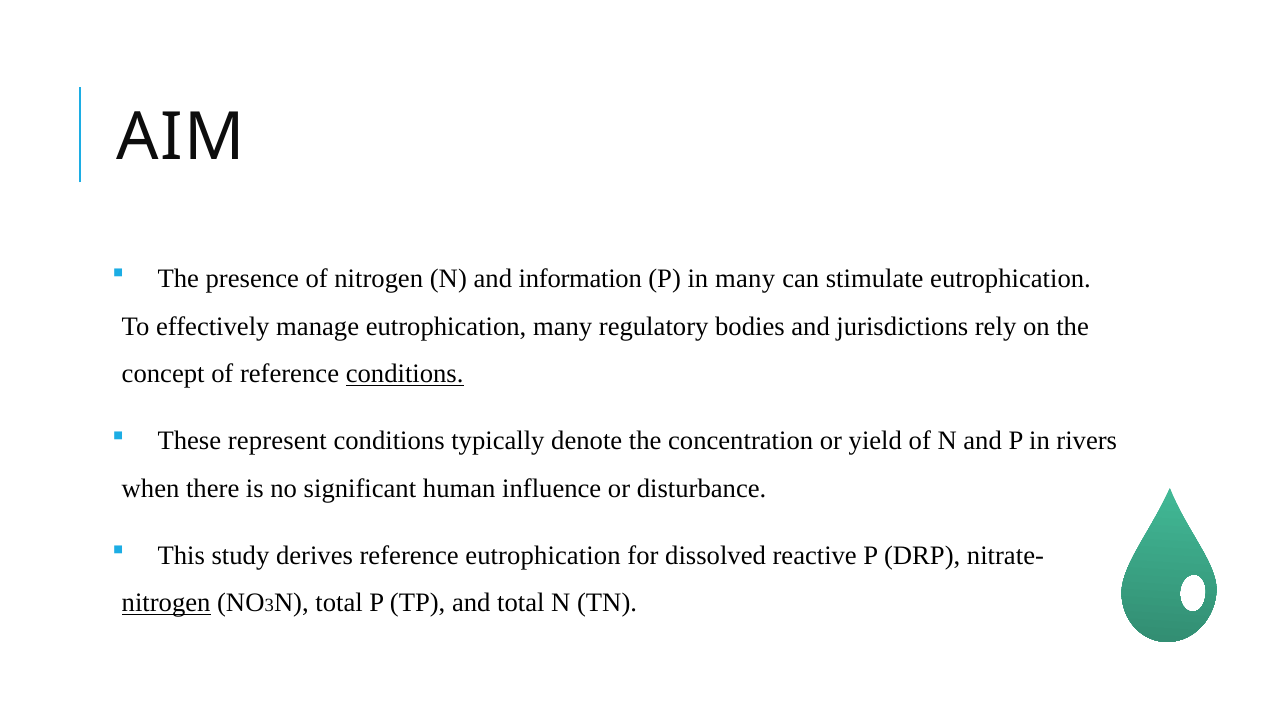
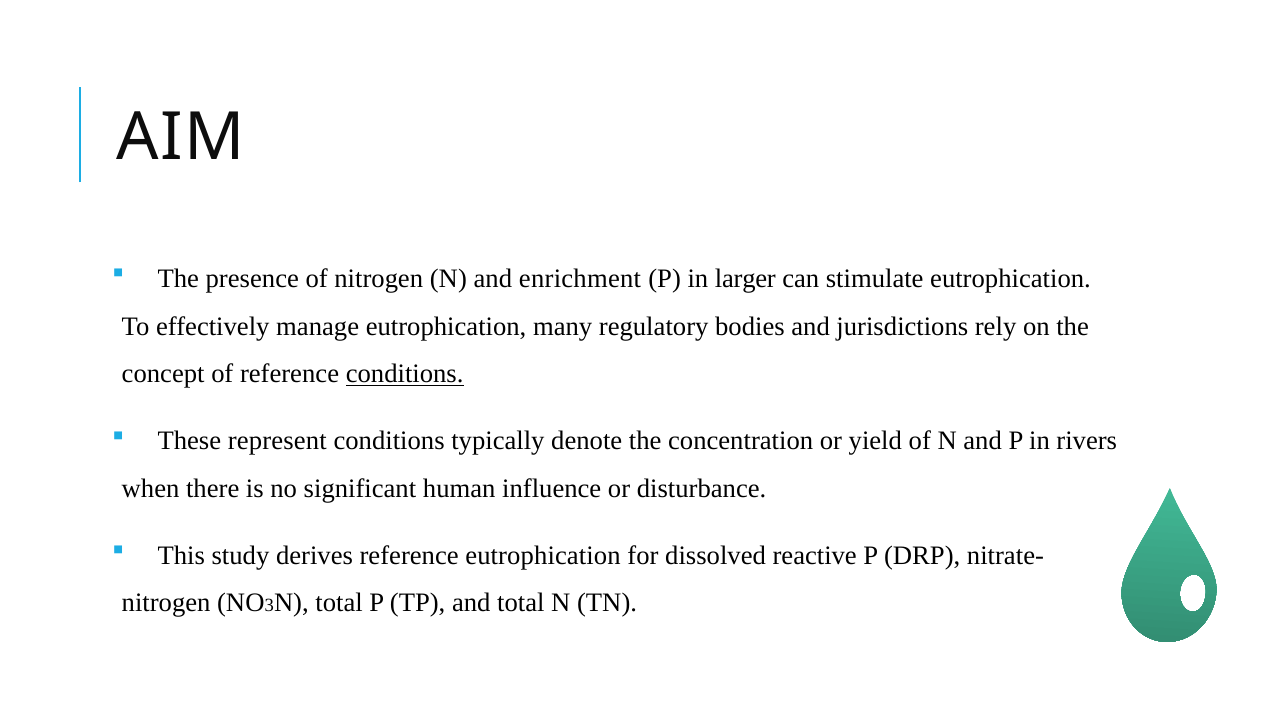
information: information -> enrichment
in many: many -> larger
nitrogen at (166, 603) underline: present -> none
